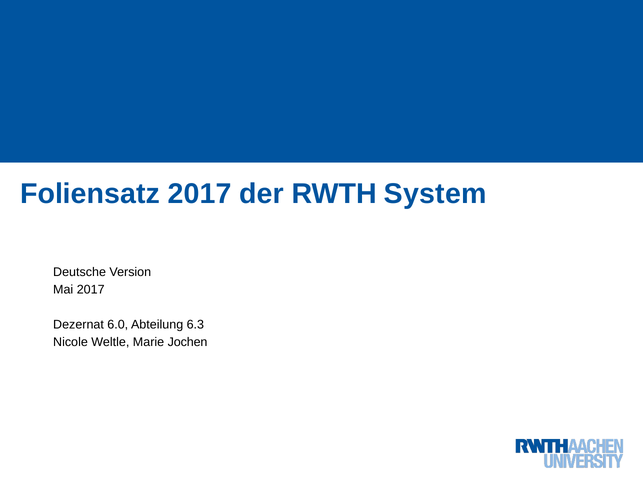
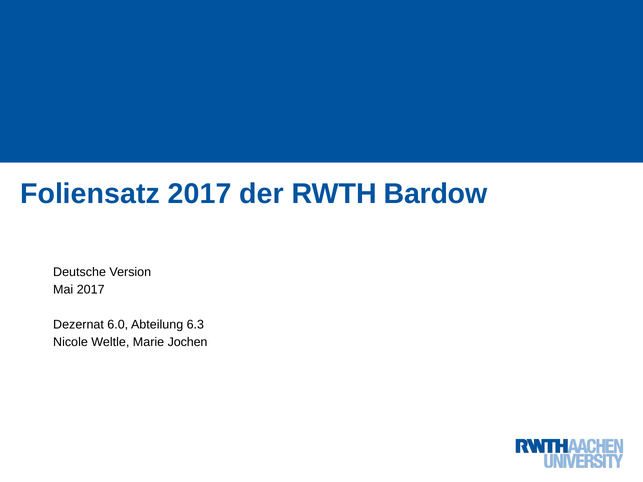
System: System -> Bardow
